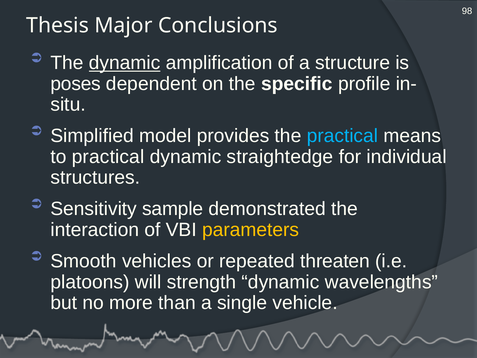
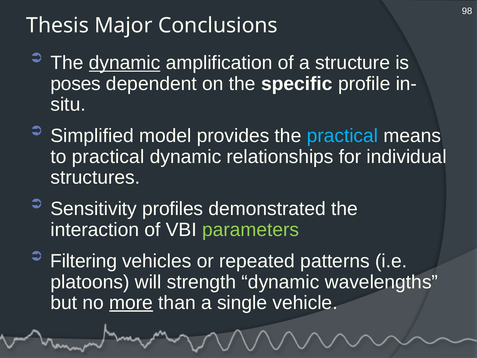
straightedge: straightedge -> relationships
sample: sample -> profiles
parameters colour: yellow -> light green
Smooth: Smooth -> Filtering
threaten: threaten -> patterns
more underline: none -> present
